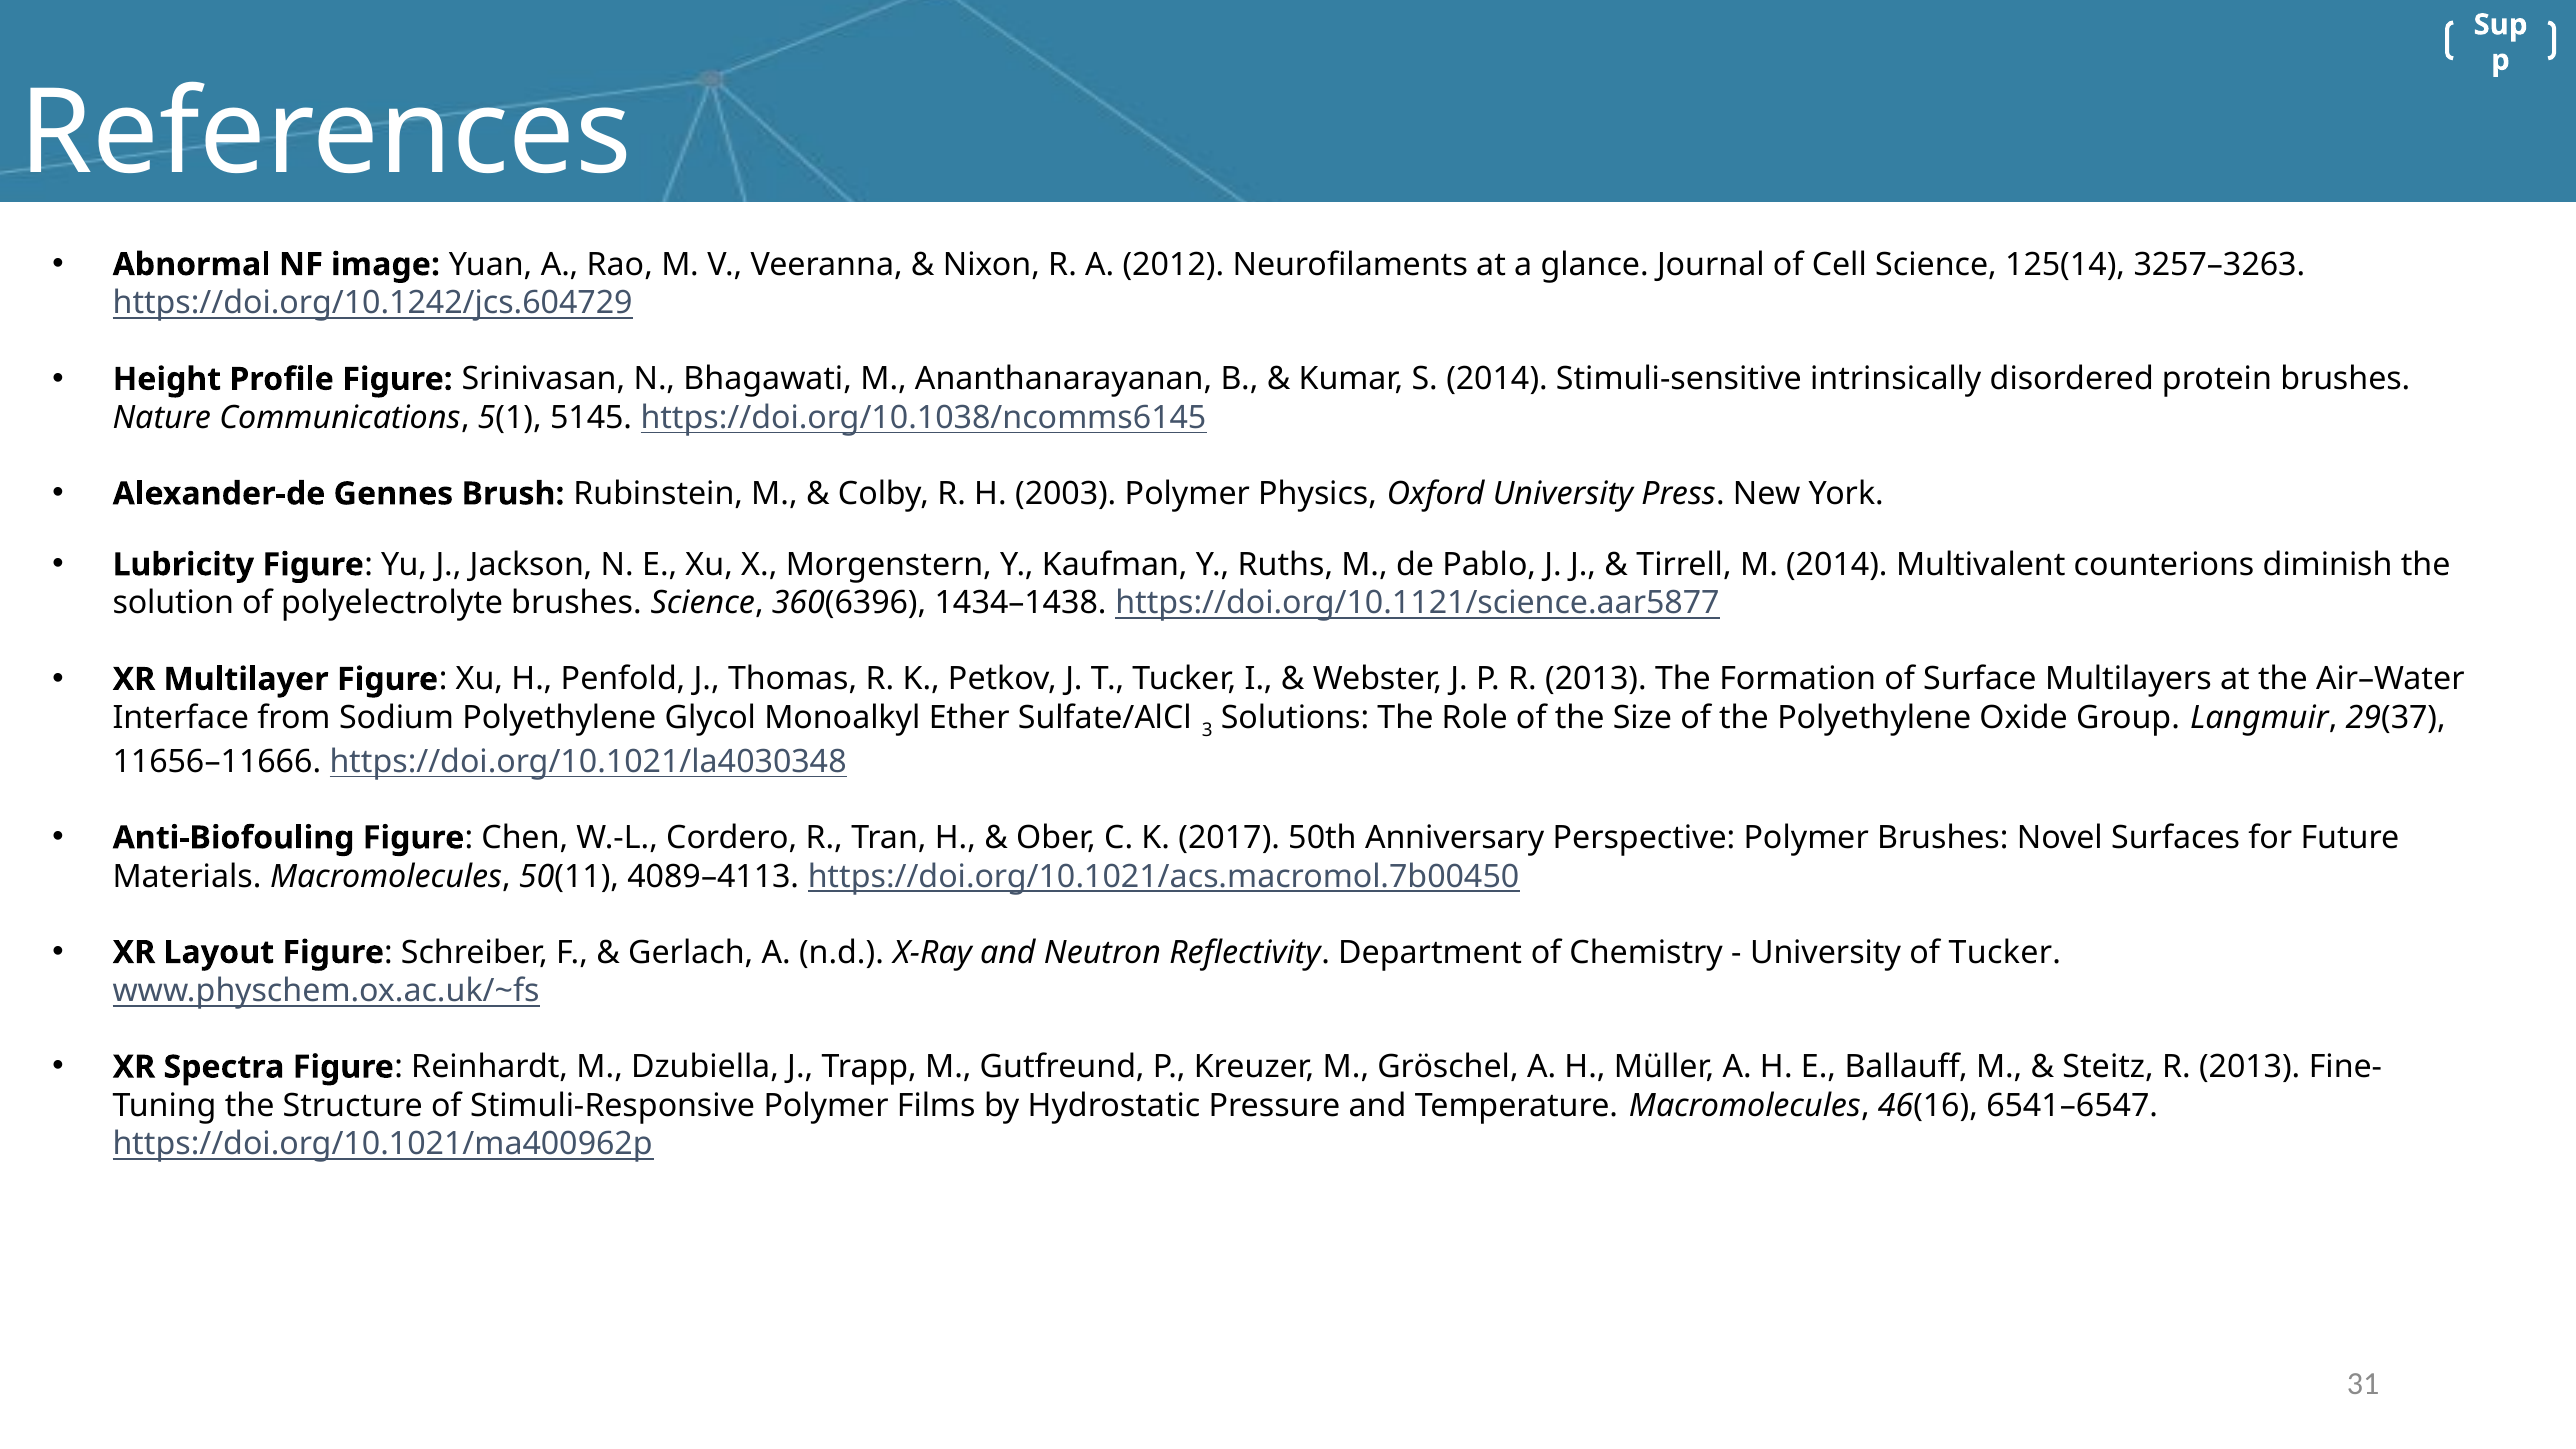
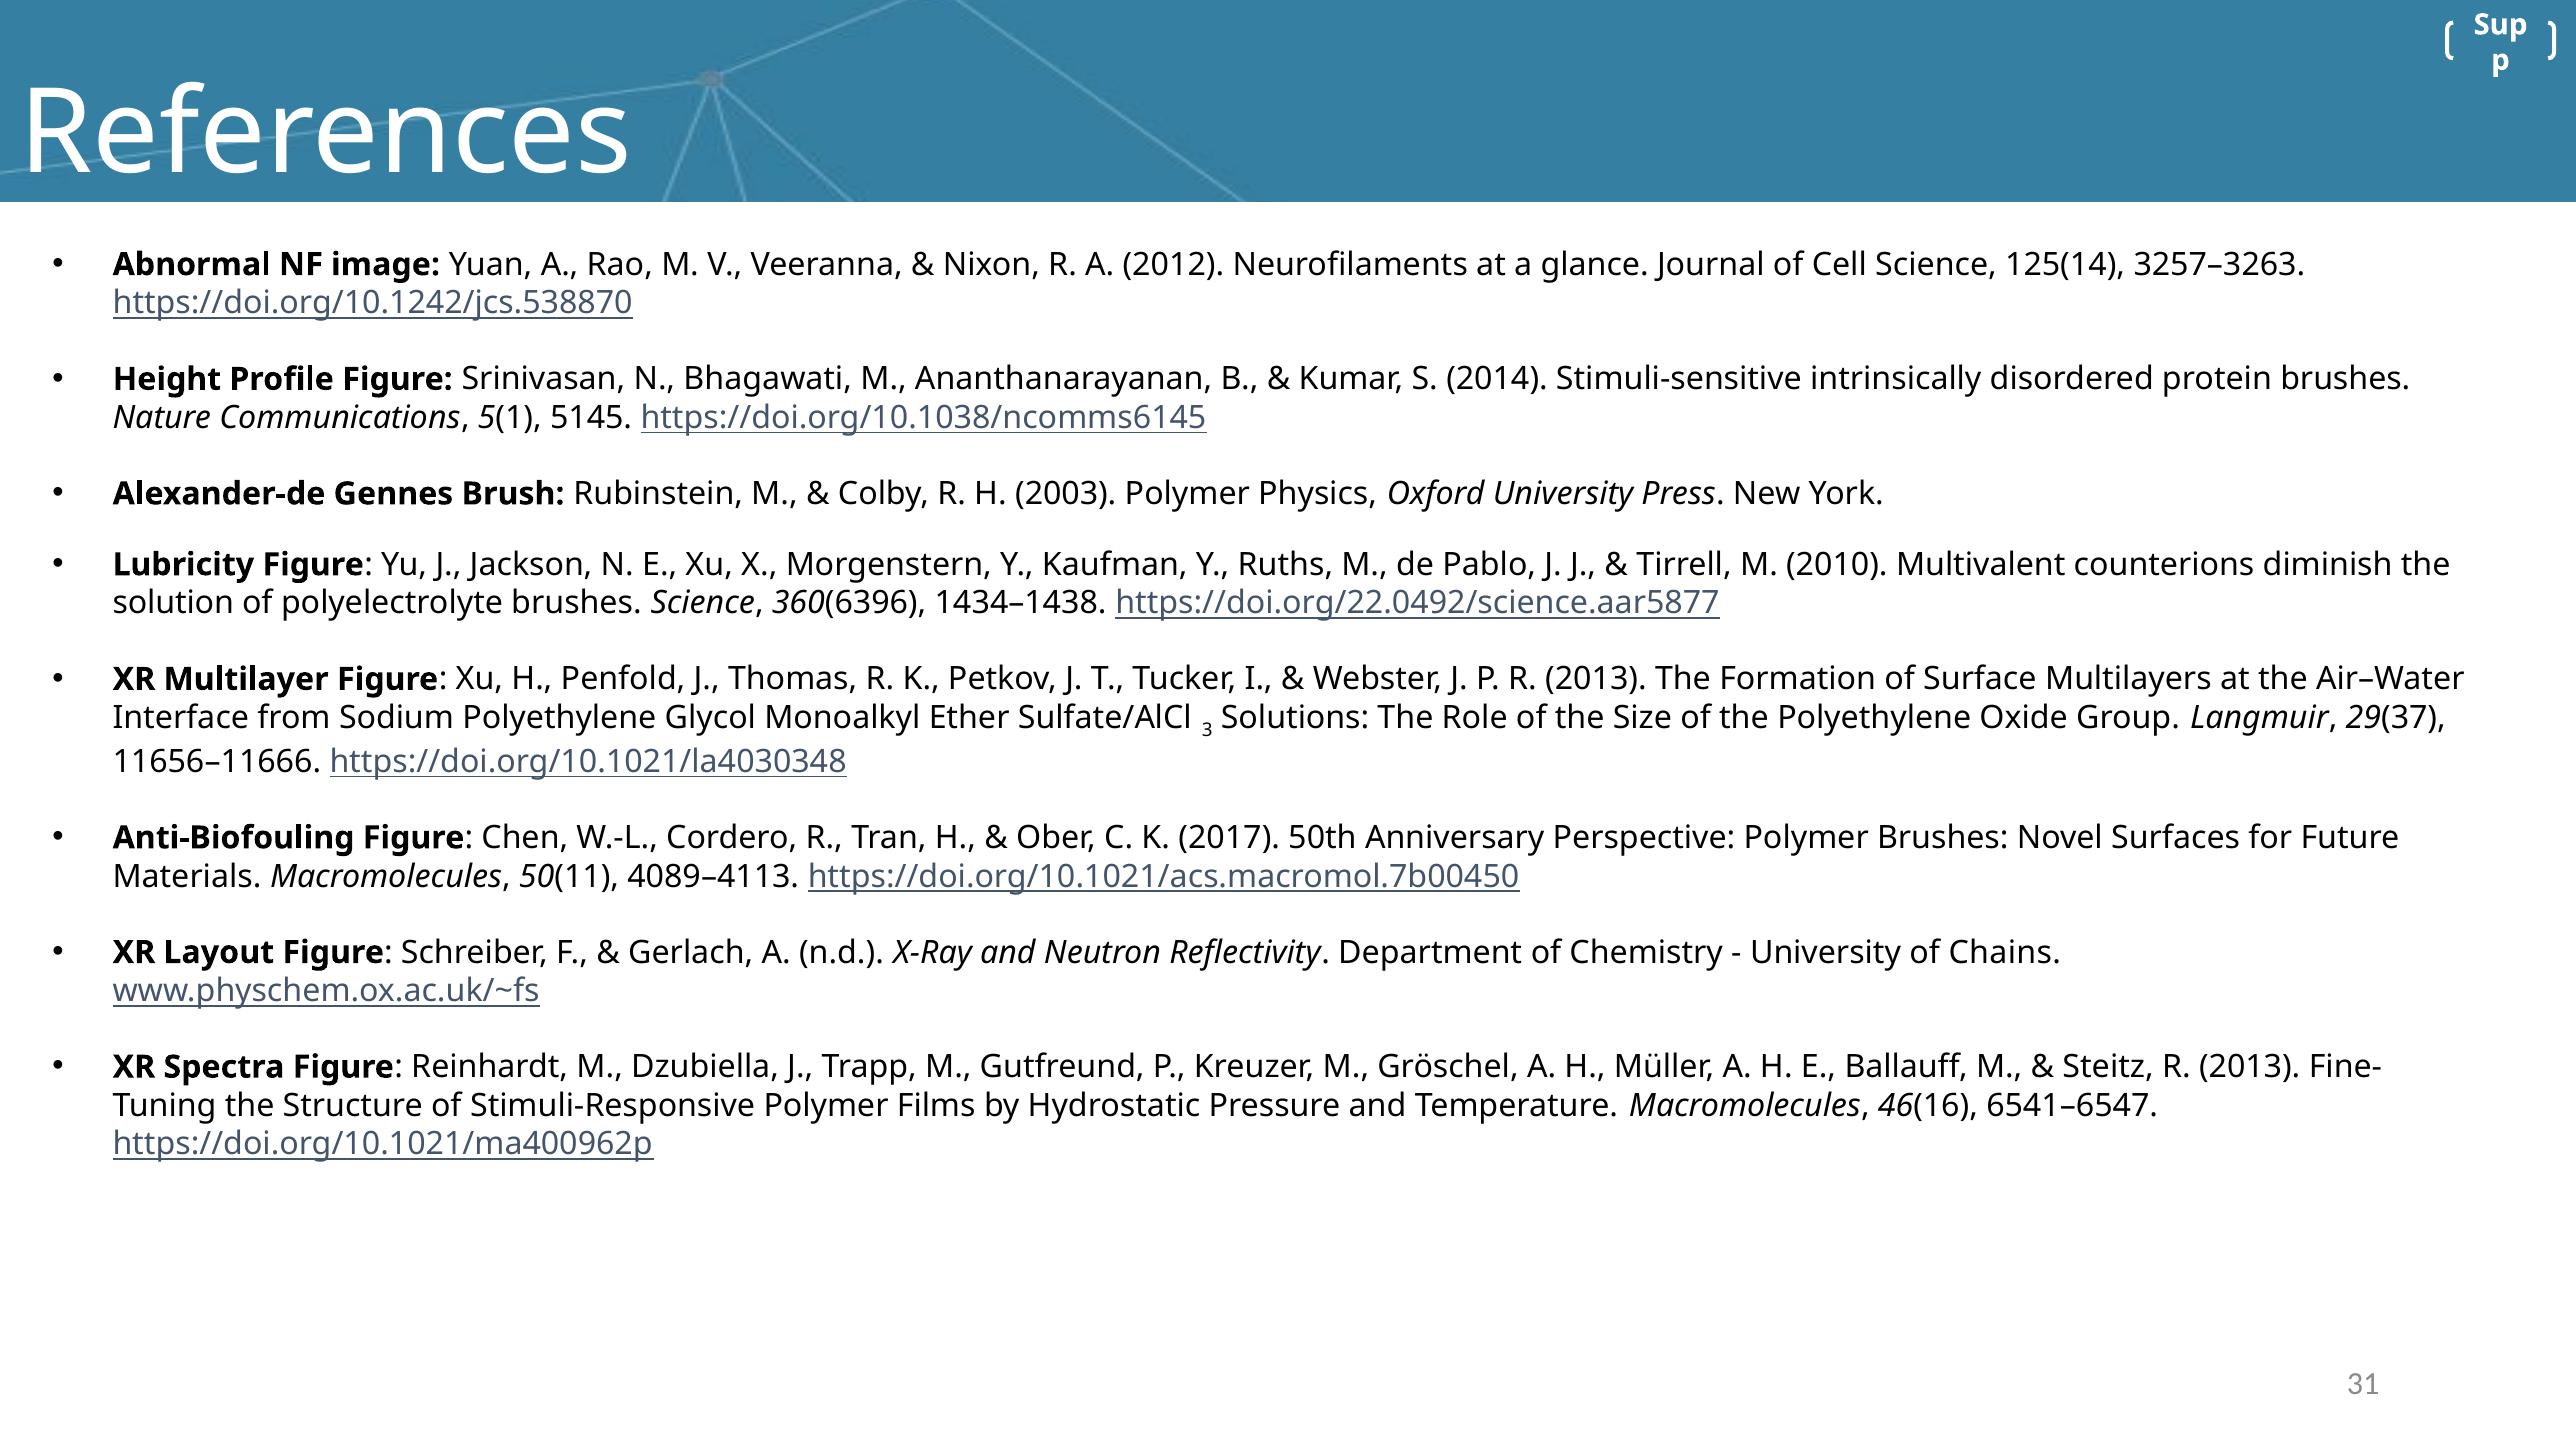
https://doi.org/10.1242/jcs.604729: https://doi.org/10.1242/jcs.604729 -> https://doi.org/10.1242/jcs.538870
M 2014: 2014 -> 2010
https://doi.org/10.1121/science.aar5877: https://doi.org/10.1121/science.aar5877 -> https://doi.org/22.0492/science.aar5877
of Tucker: Tucker -> Chains
